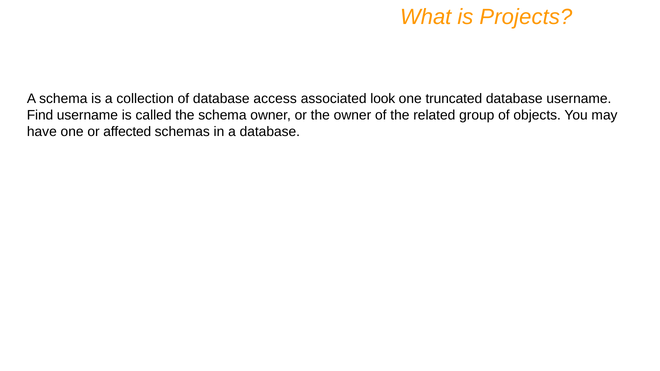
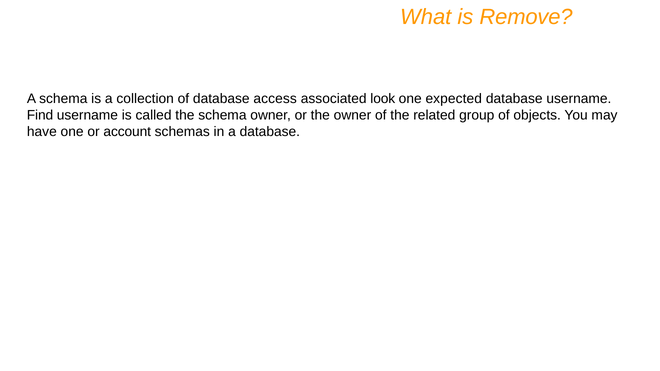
Projects: Projects -> Remove
truncated: truncated -> expected
affected: affected -> account
